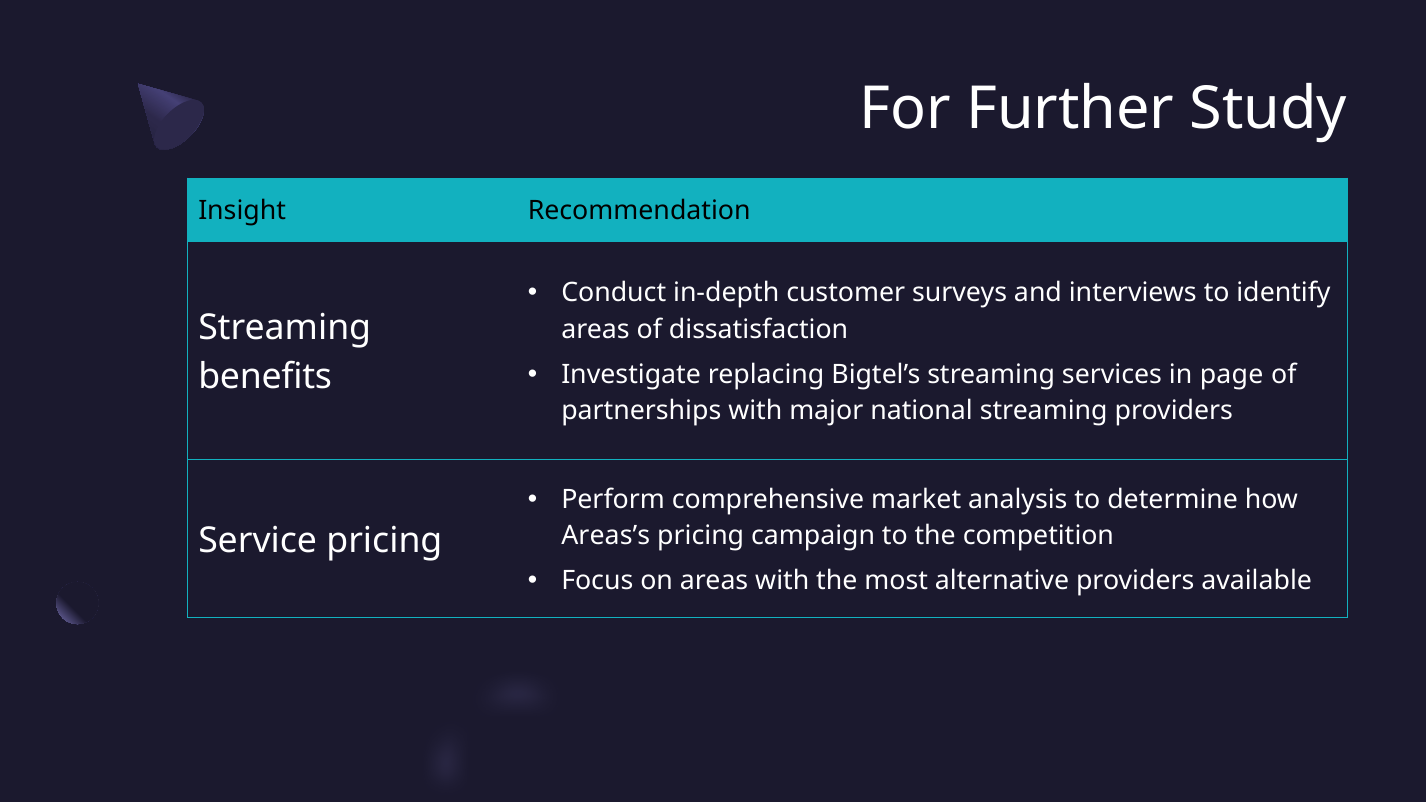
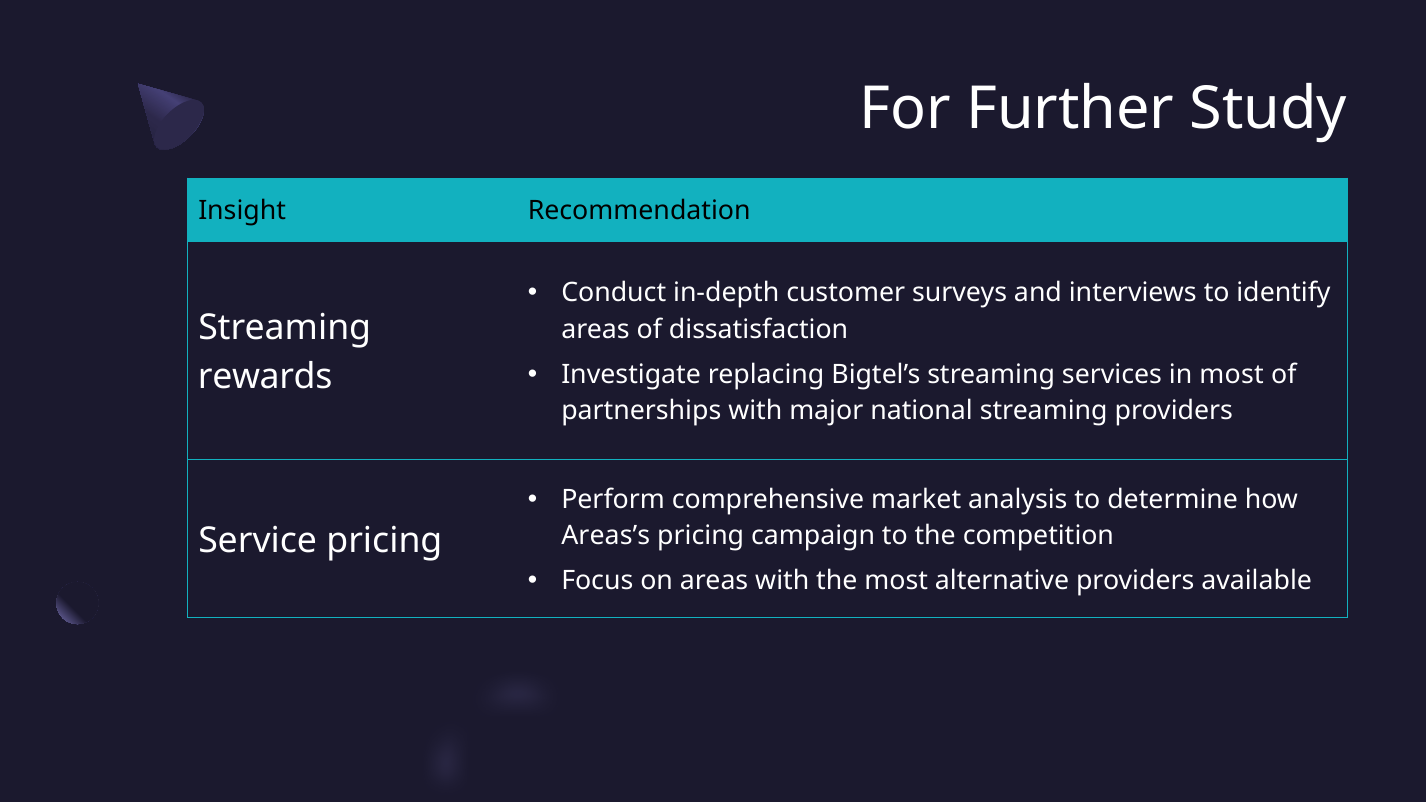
in page: page -> most
benefits: benefits -> rewards
